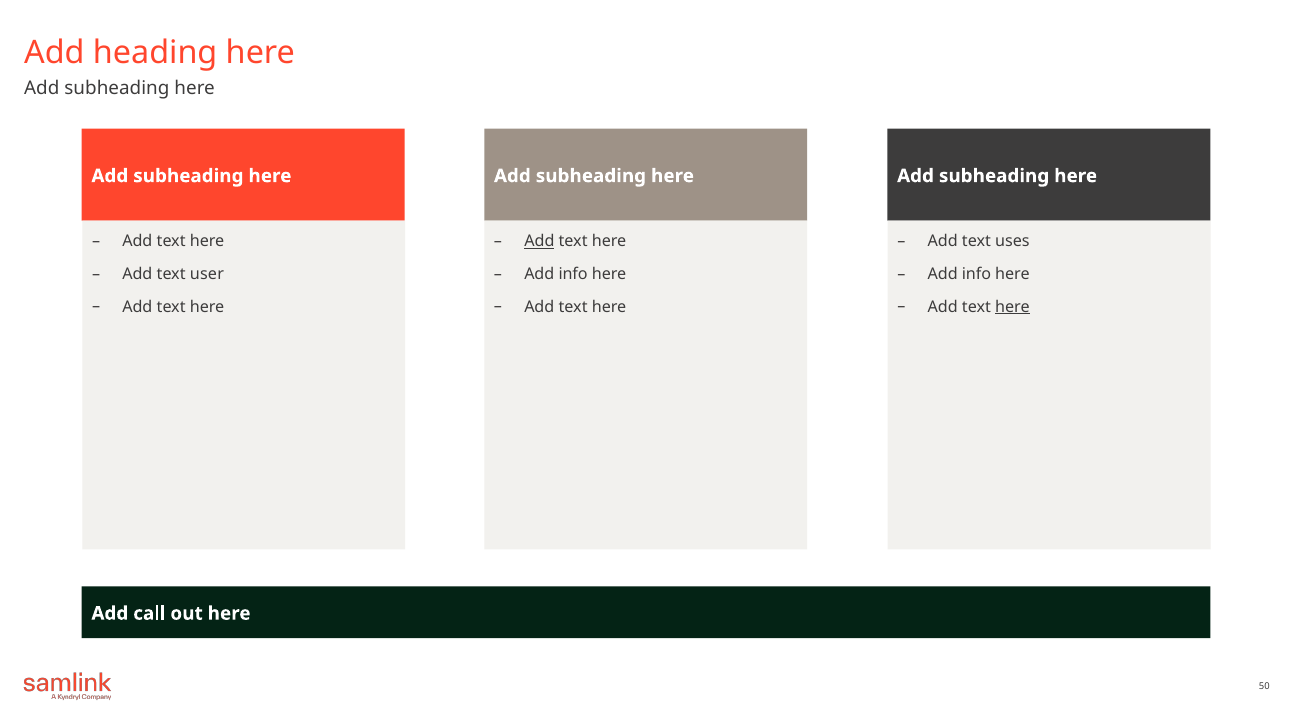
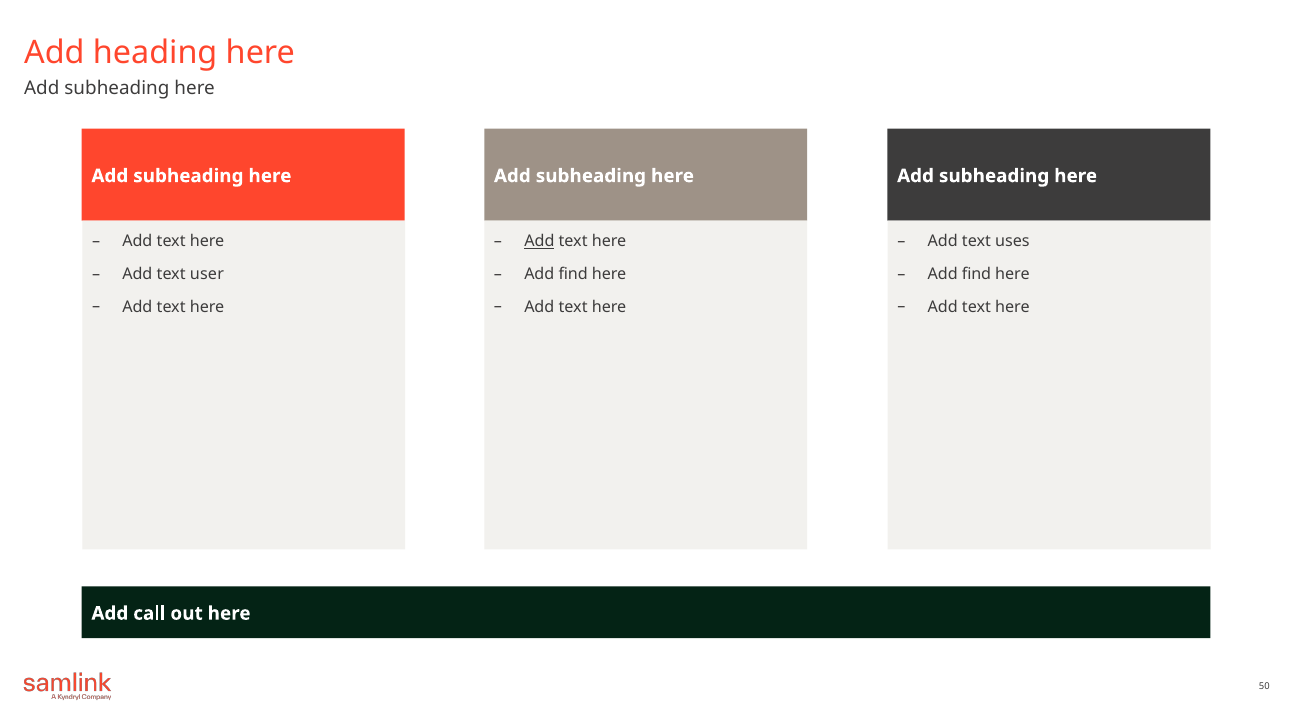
info at (573, 274): info -> find
info at (977, 274): info -> find
here at (1012, 307) underline: present -> none
